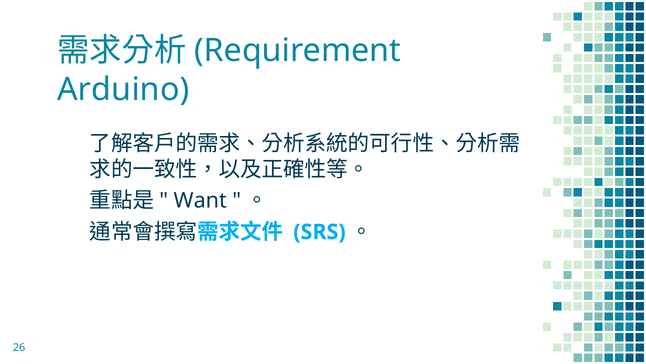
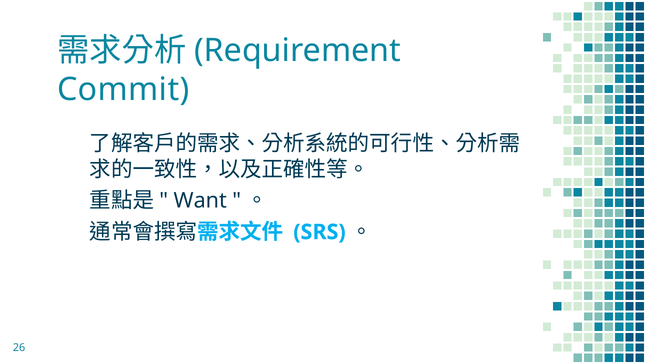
Arduino: Arduino -> Commit
